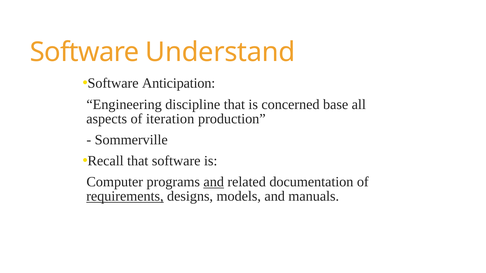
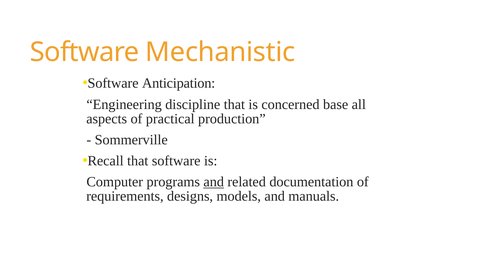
Understand: Understand -> Mechanistic
iteration: iteration -> practical
requirements underline: present -> none
